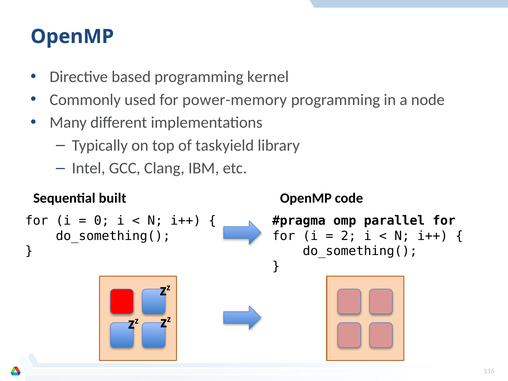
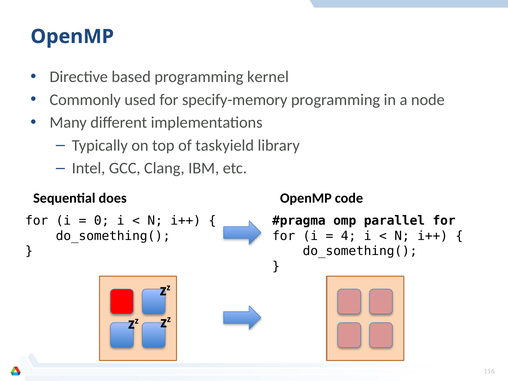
power-memory: power-memory -> specify-memory
built: built -> does
2: 2 -> 4
